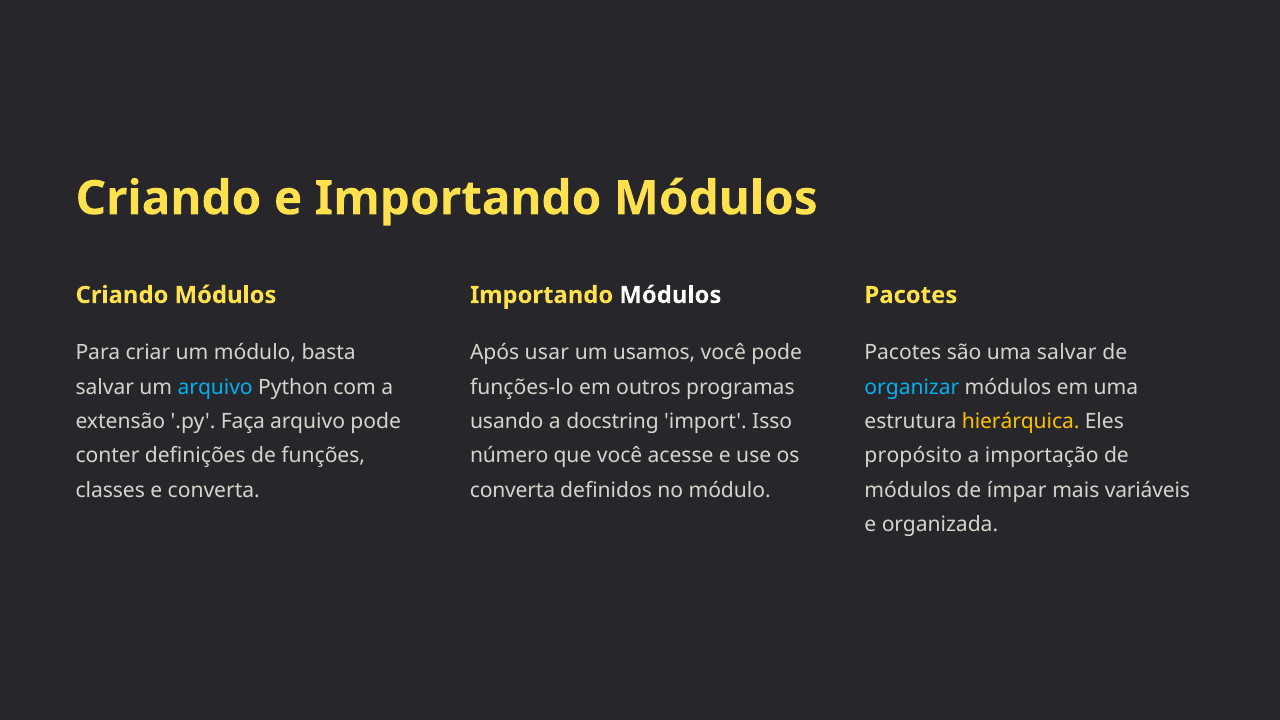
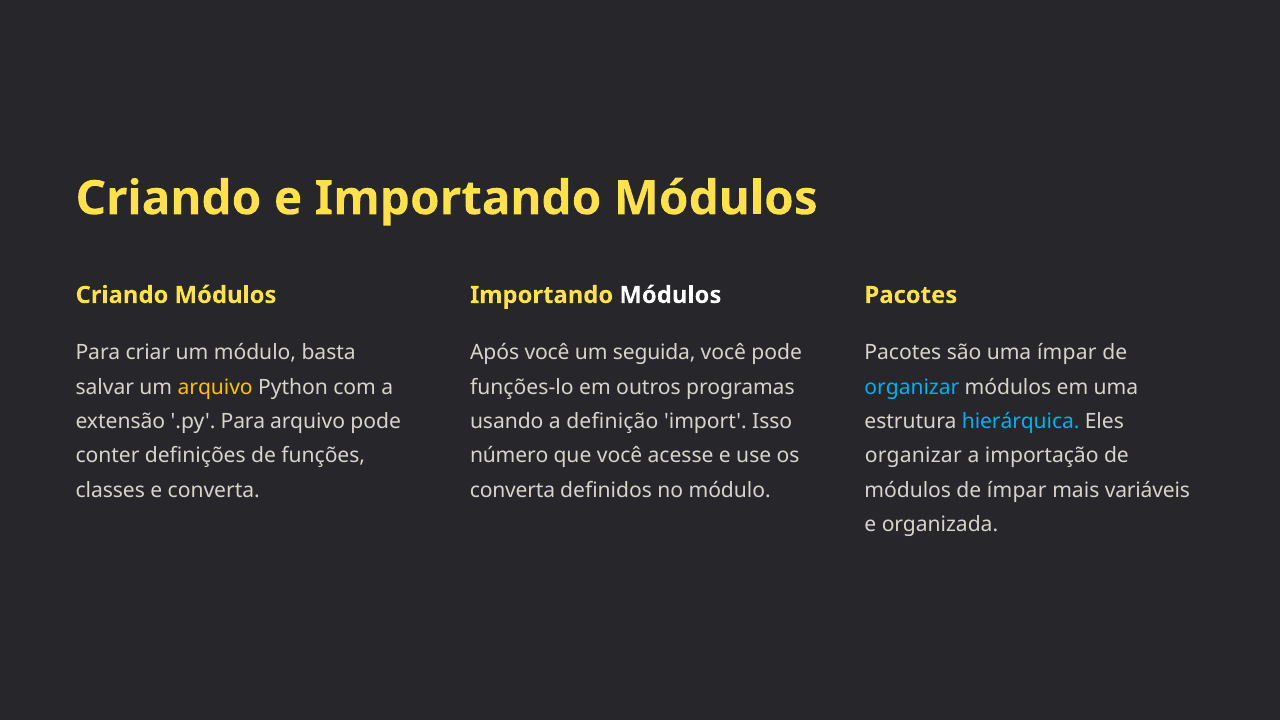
uma salvar: salvar -> ímpar
Após usar: usar -> você
usamos: usamos -> seguida
arquivo at (215, 387) colour: light blue -> yellow
.py Faça: Faça -> Para
docstring: docstring -> definição
hierárquica colour: yellow -> light blue
propósito at (913, 456): propósito -> organizar
